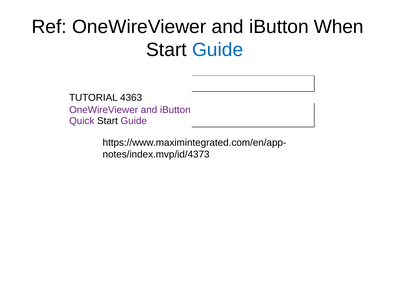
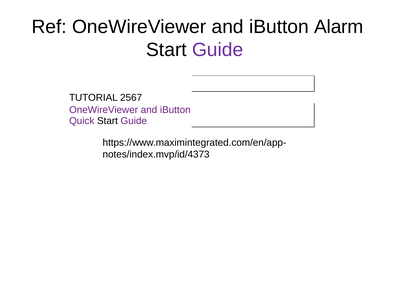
When: When -> Alarm
Guide at (218, 50) colour: blue -> purple
4363: 4363 -> 2567
